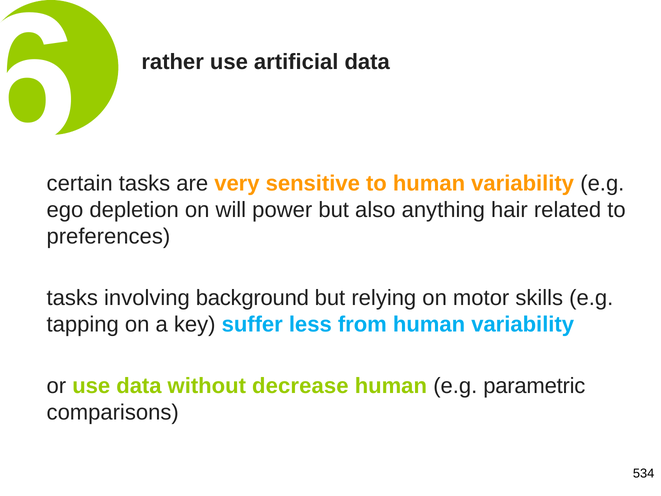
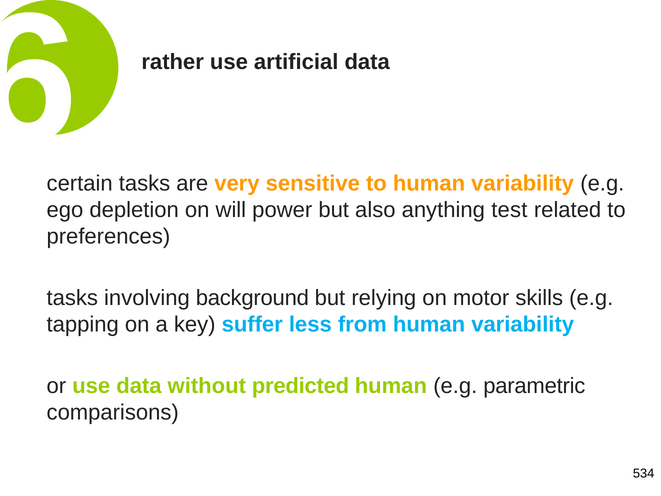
hair: hair -> test
decrease: decrease -> predicted
